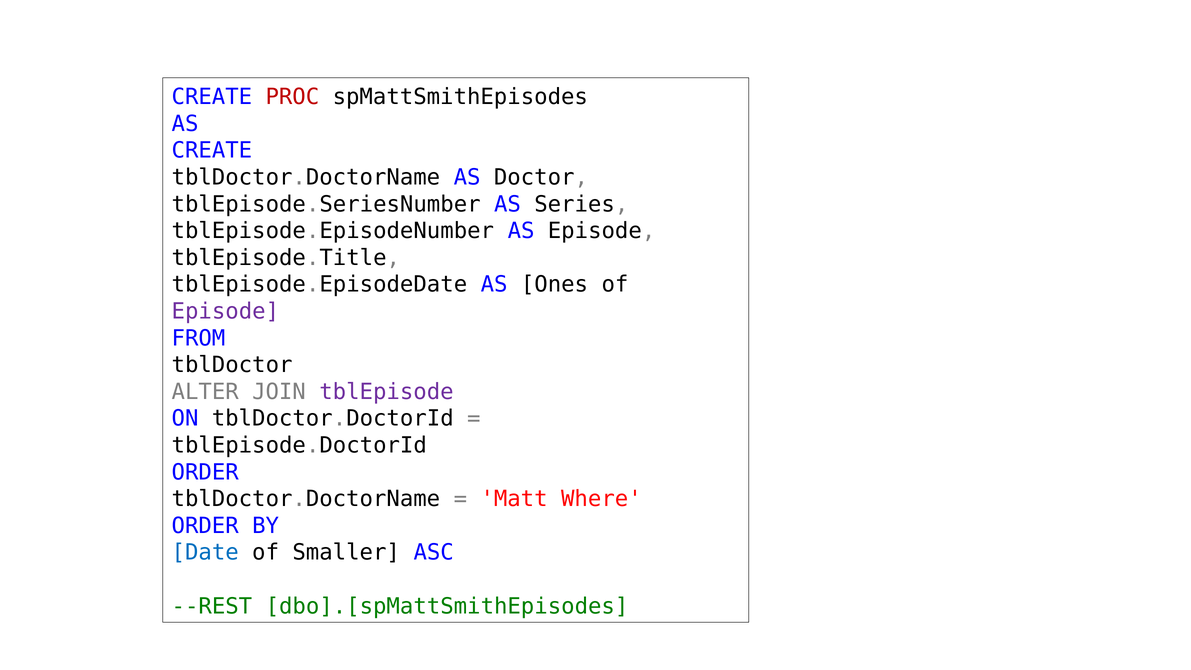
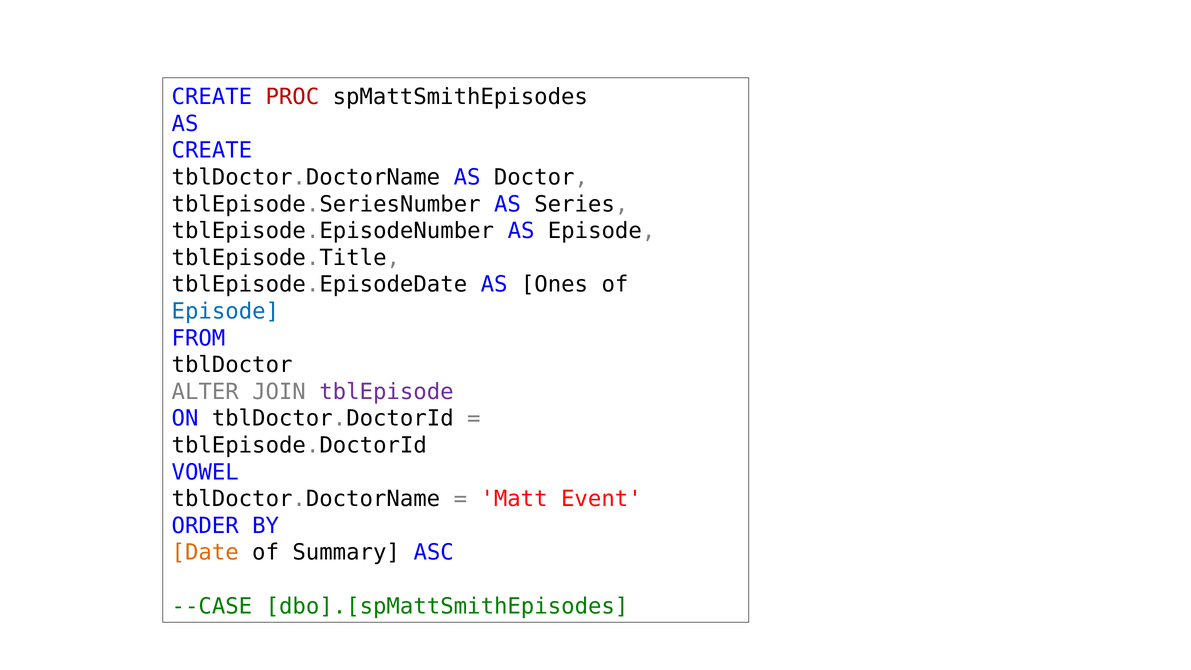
Episode at (225, 311) colour: purple -> blue
ORDER at (205, 472): ORDER -> VOWEL
Where: Where -> Event
Date colour: blue -> orange
Smaller: Smaller -> Summary
--REST: --REST -> --CASE
